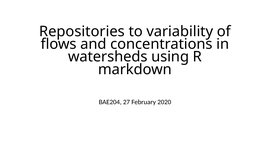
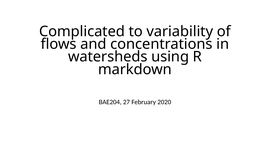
Repositories: Repositories -> Complicated
